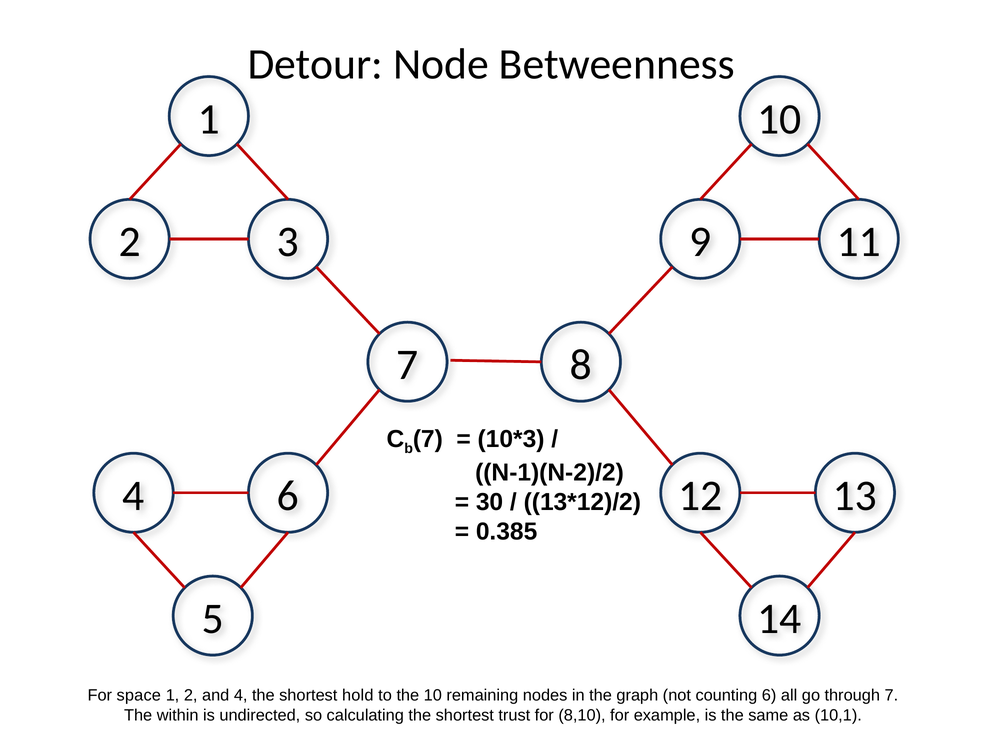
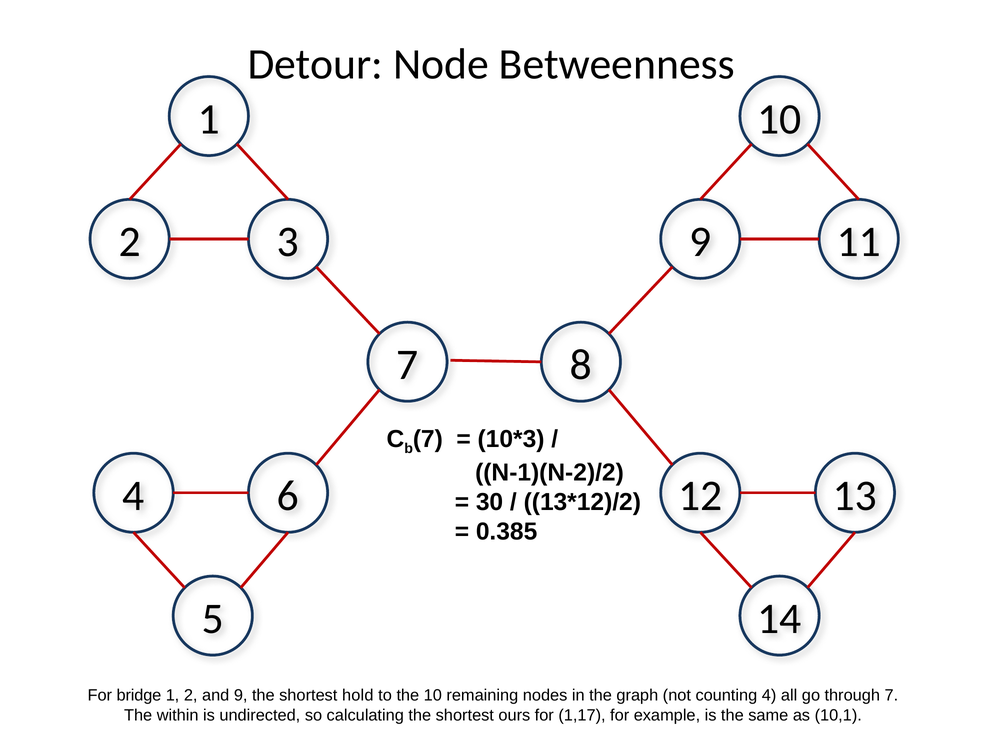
space: space -> bridge
and 4: 4 -> 9
counting 6: 6 -> 4
trust: trust -> ours
8,10: 8,10 -> 1,17
